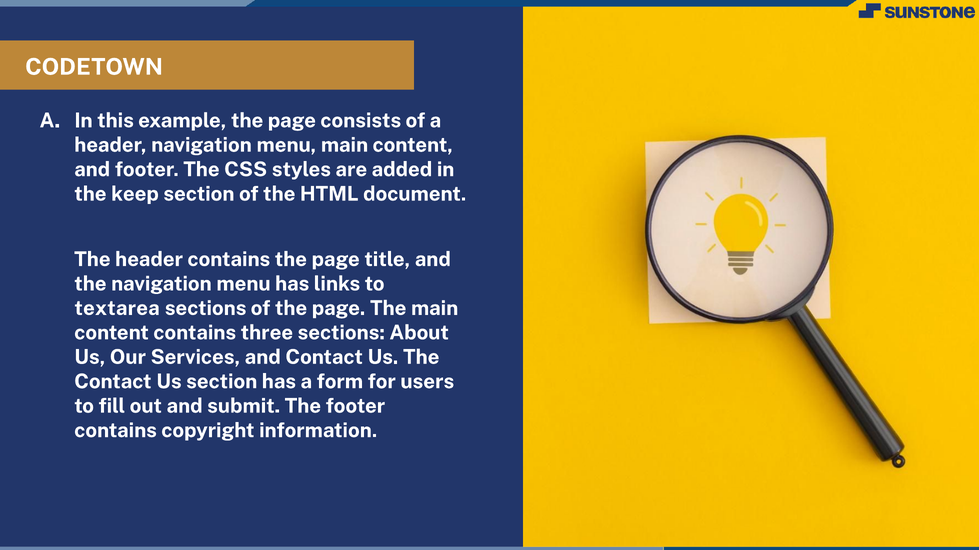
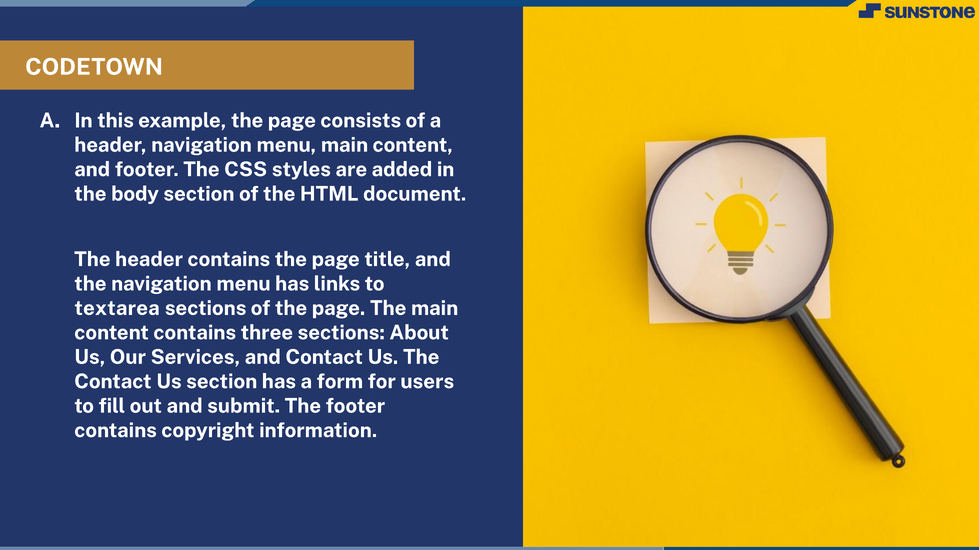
keep: keep -> body
